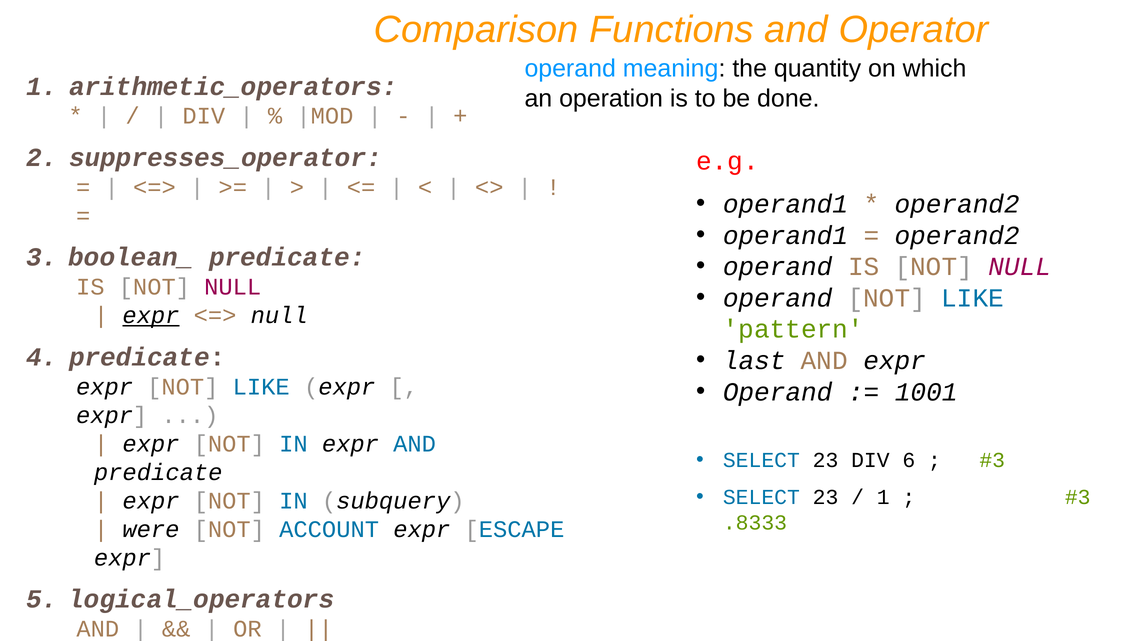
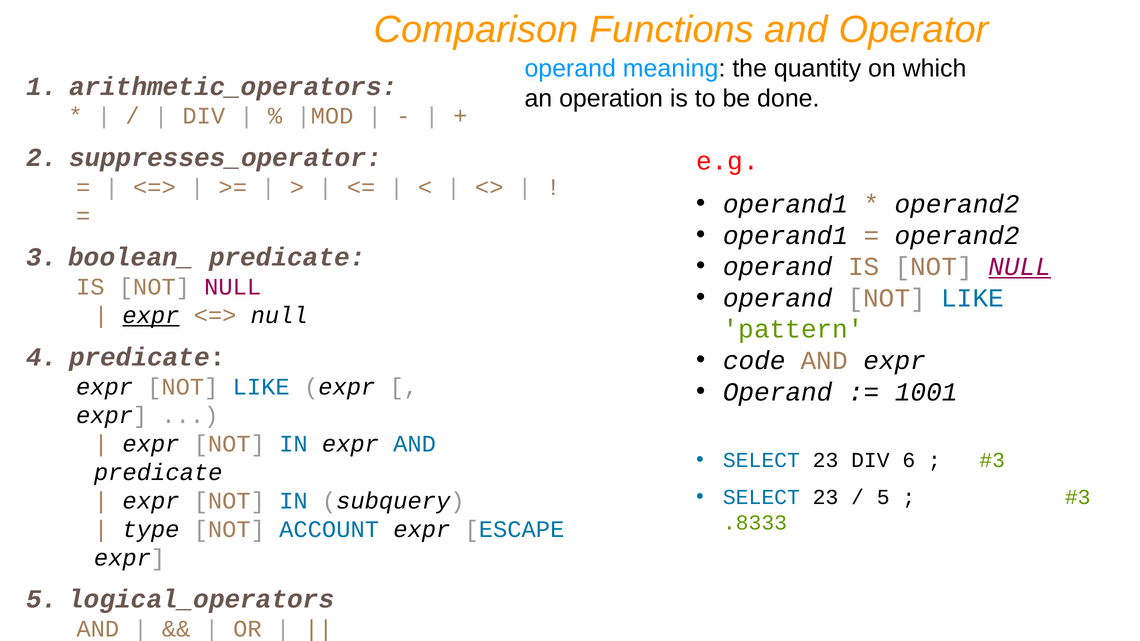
NULL at (1020, 267) underline: none -> present
last: last -> code
1 at (883, 497): 1 -> 5
were: were -> type
